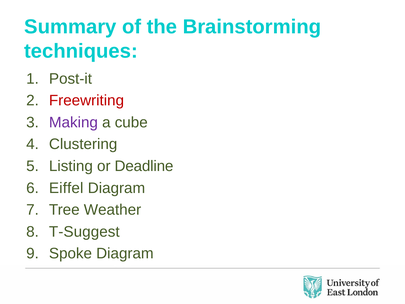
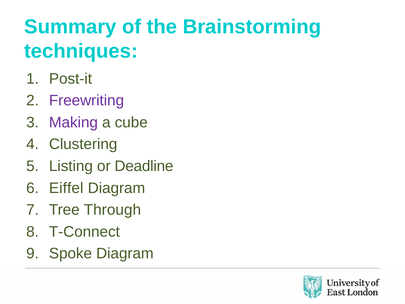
Freewriting colour: red -> purple
Weather: Weather -> Through
T-Suggest: T-Suggest -> T-Connect
